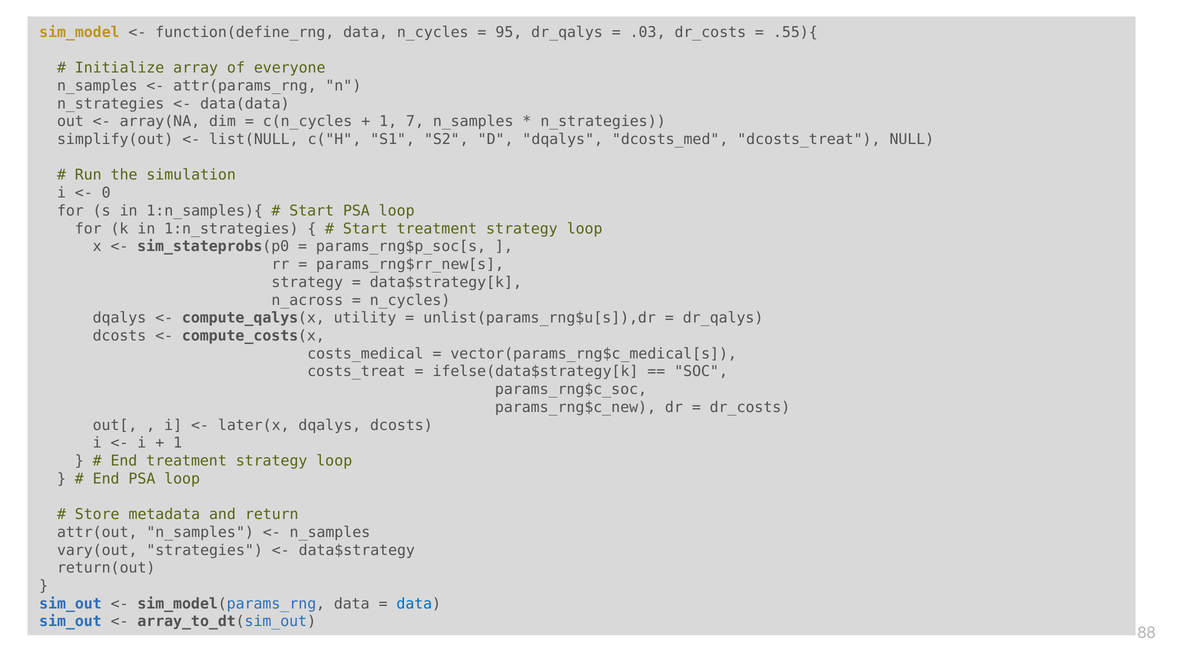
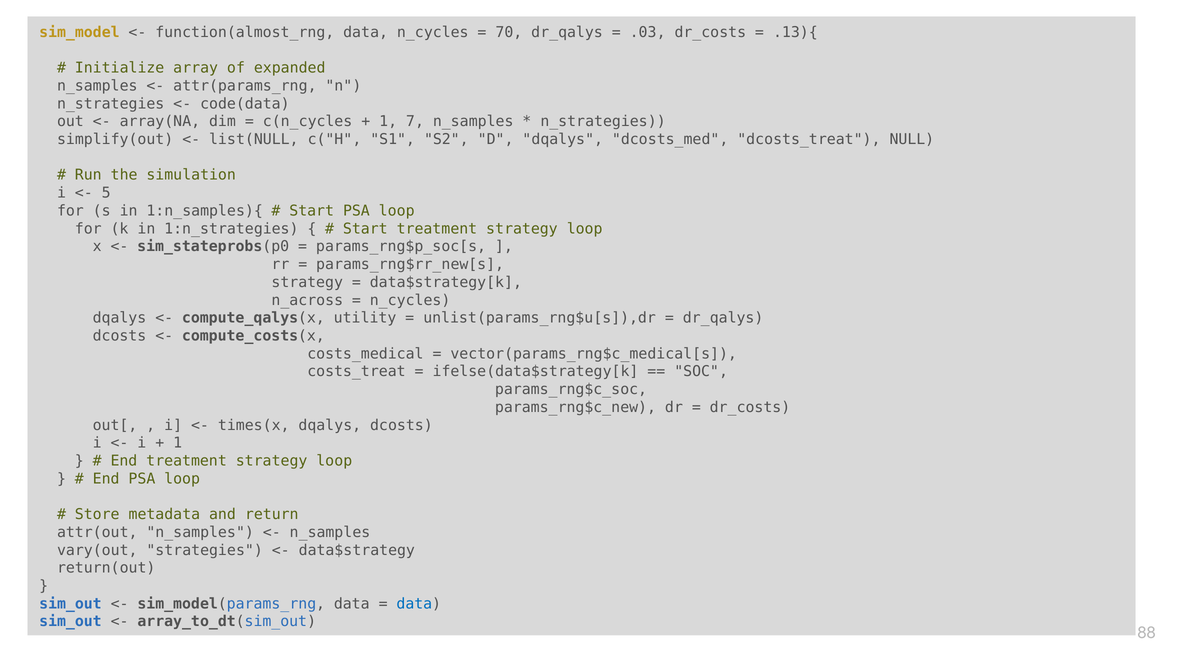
function(define_rng: function(define_rng -> function(almost_rng
95: 95 -> 70
.55){: .55){ -> .13){
everyone: everyone -> expanded
data(data: data(data -> code(data
0: 0 -> 5
later(x: later(x -> times(x
